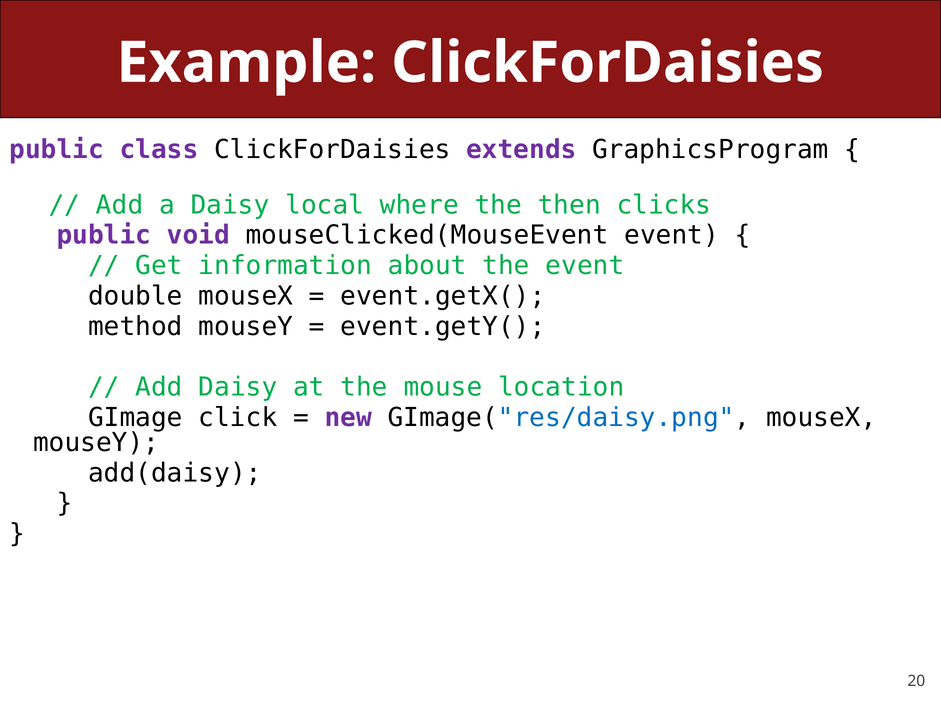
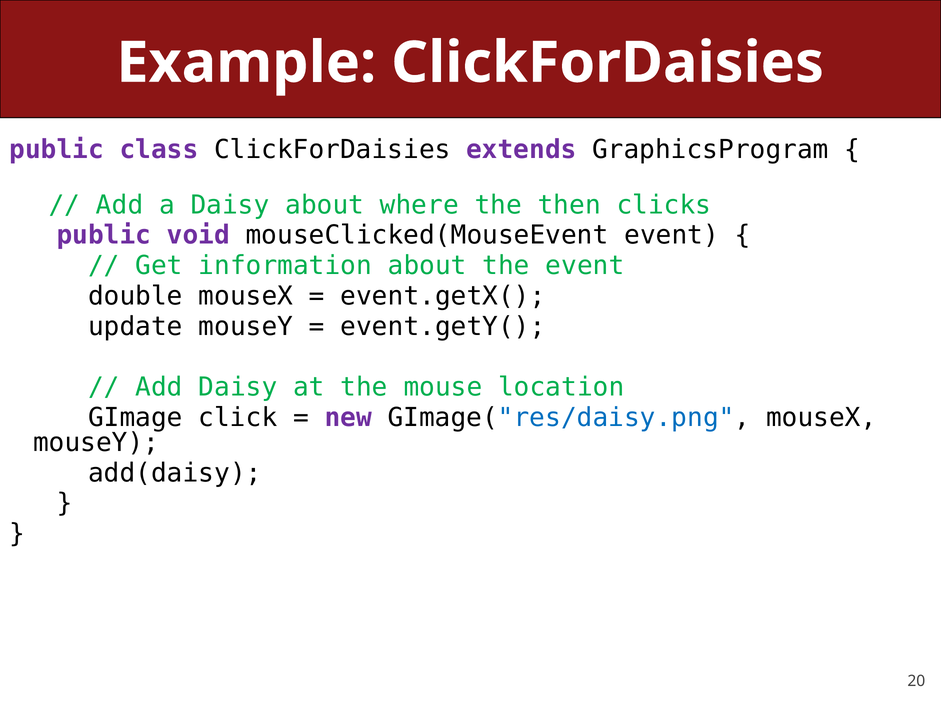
Daisy local: local -> about
method: method -> update
